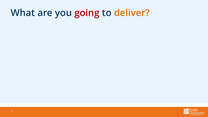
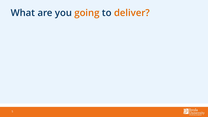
going colour: red -> orange
